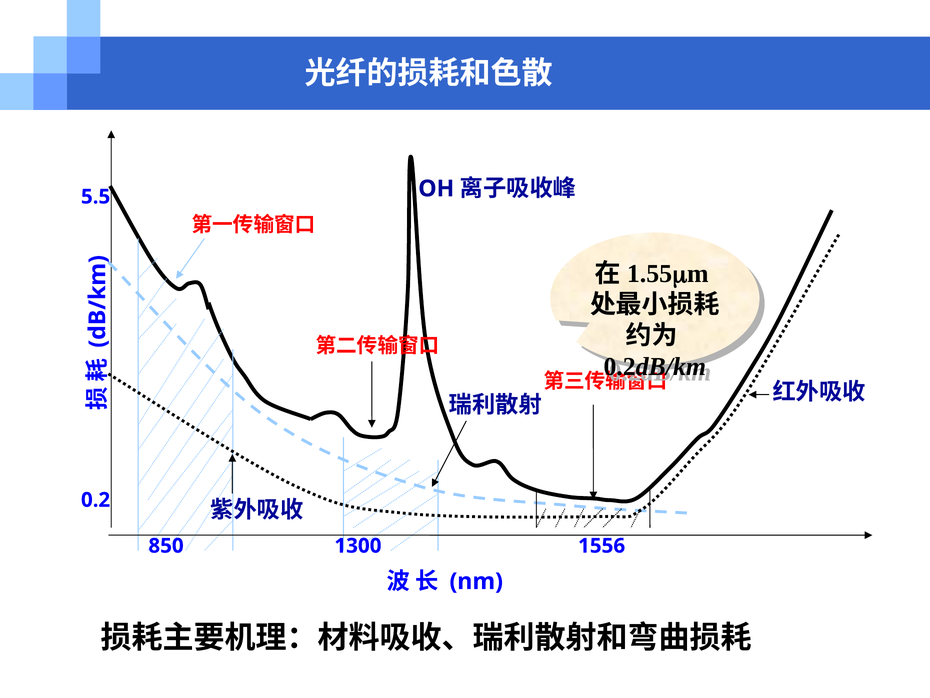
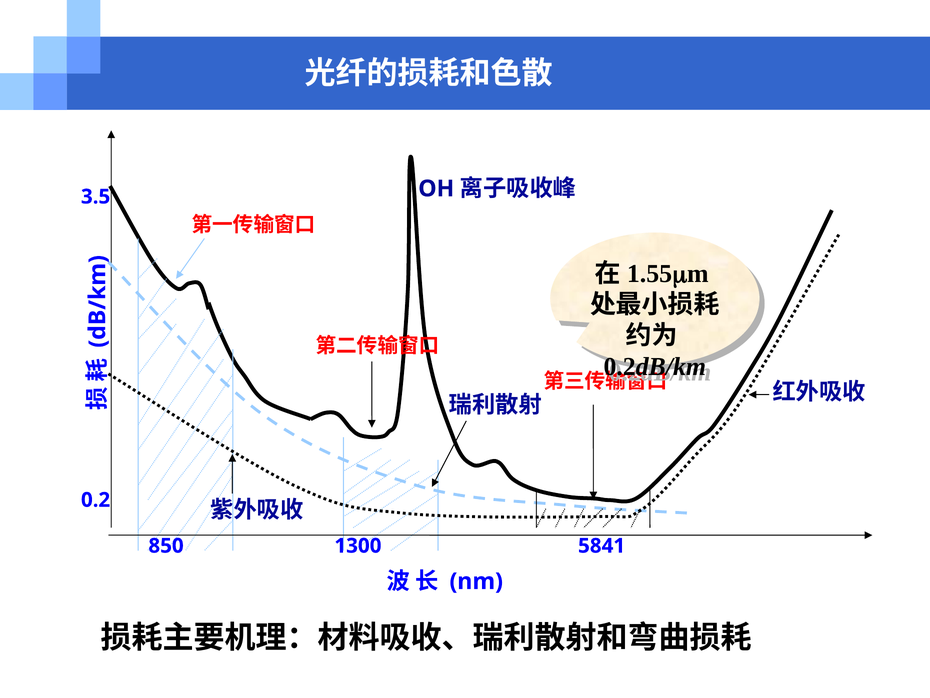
5.5: 5.5 -> 3.5
1556: 1556 -> 5841
